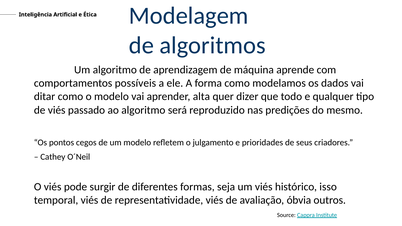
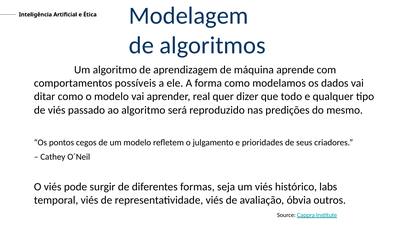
alta: alta -> real
isso: isso -> labs
